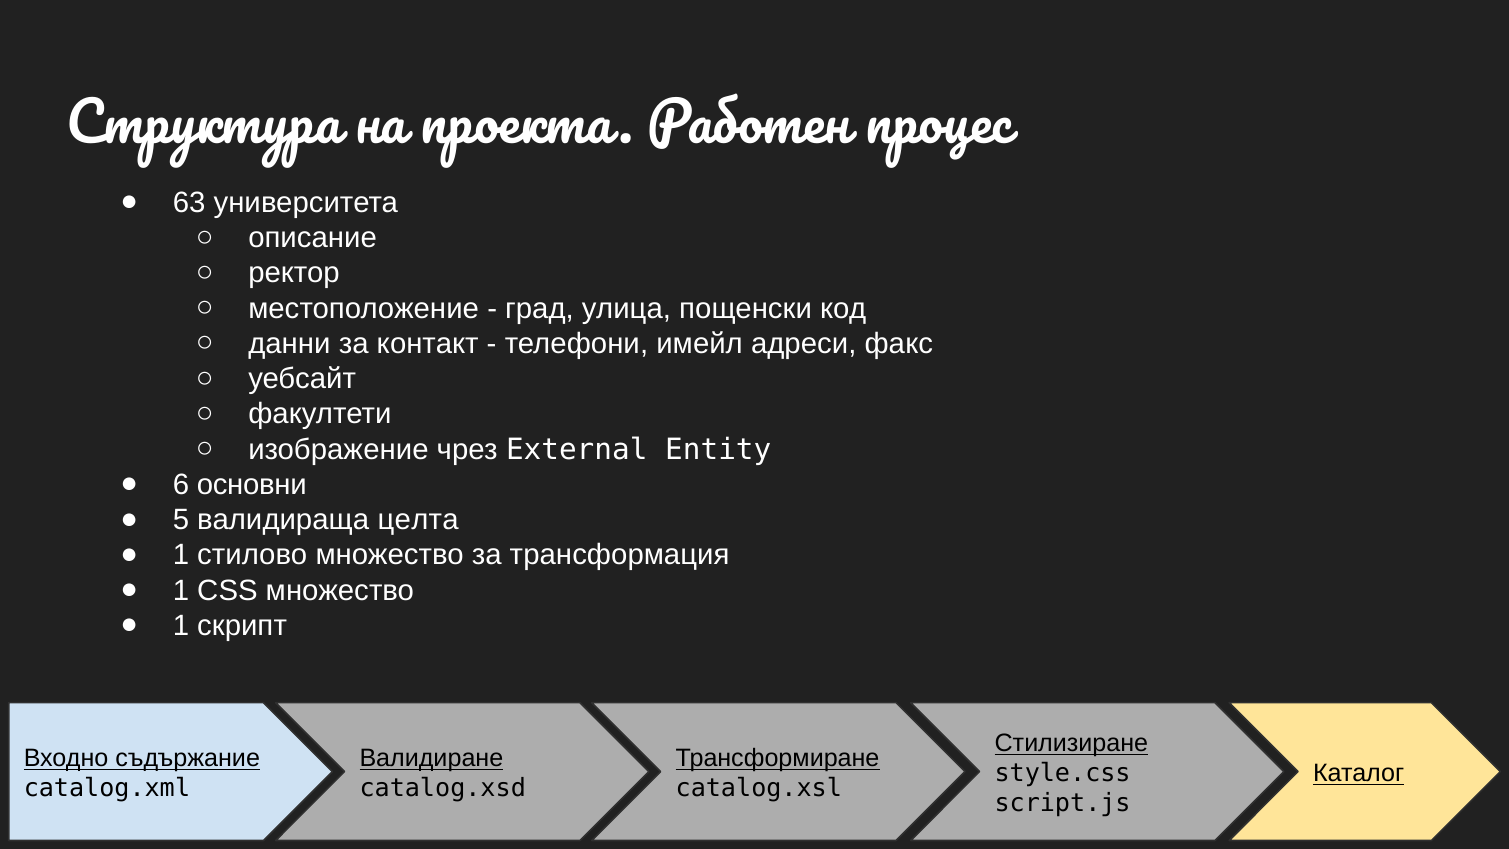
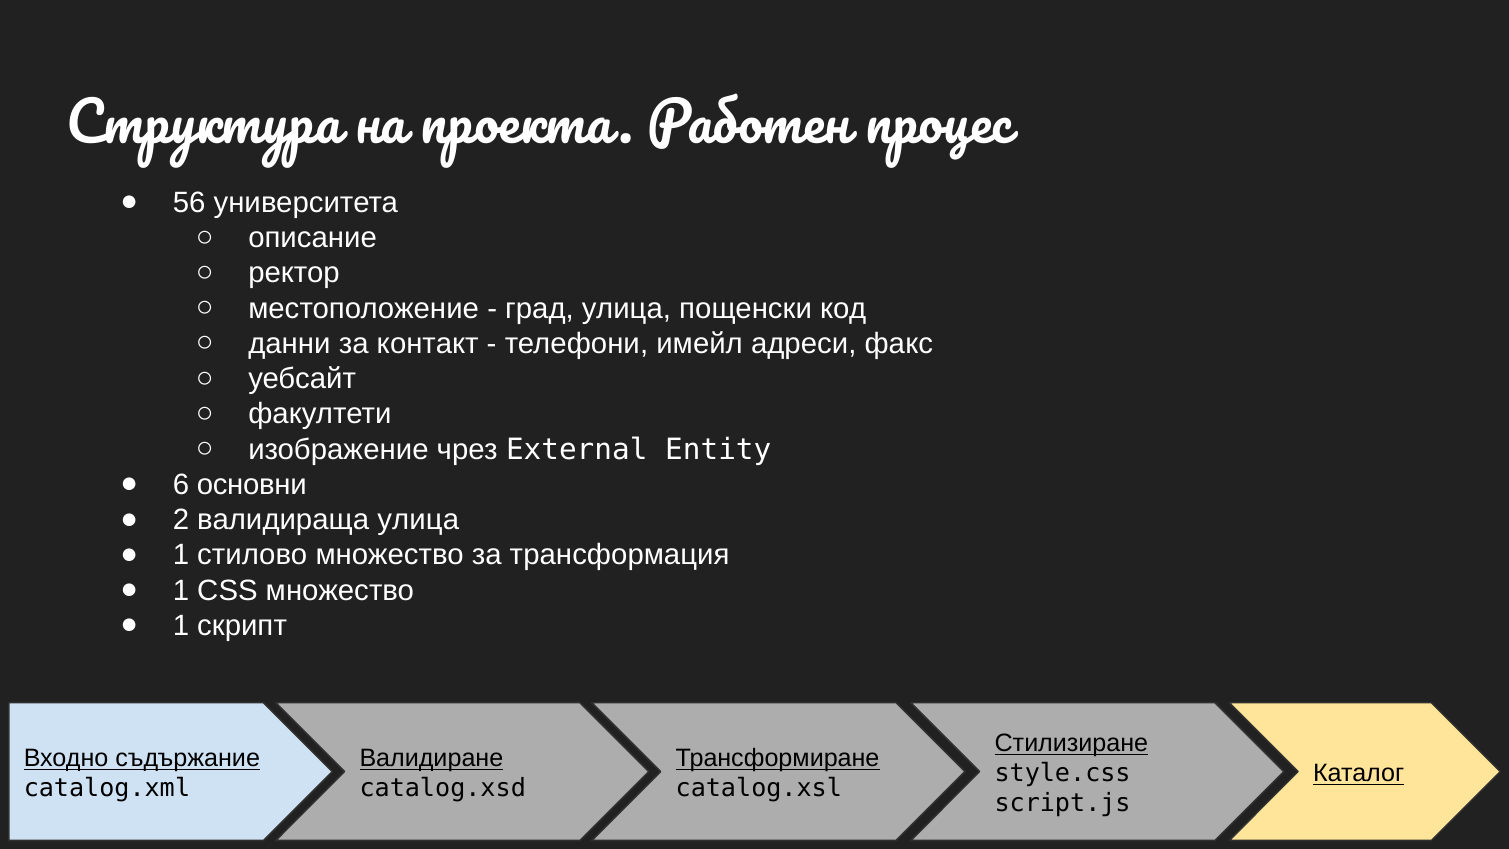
63: 63 -> 56
5: 5 -> 2
валидираща целта: целта -> улица
